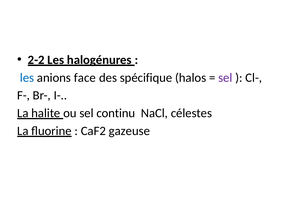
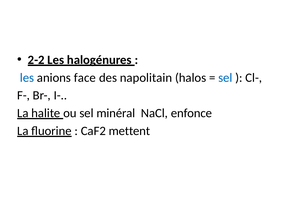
spécifique: spécifique -> napolitain
sel at (225, 78) colour: purple -> blue
continu: continu -> minéral
célestes: célestes -> enfonce
gazeuse: gazeuse -> mettent
